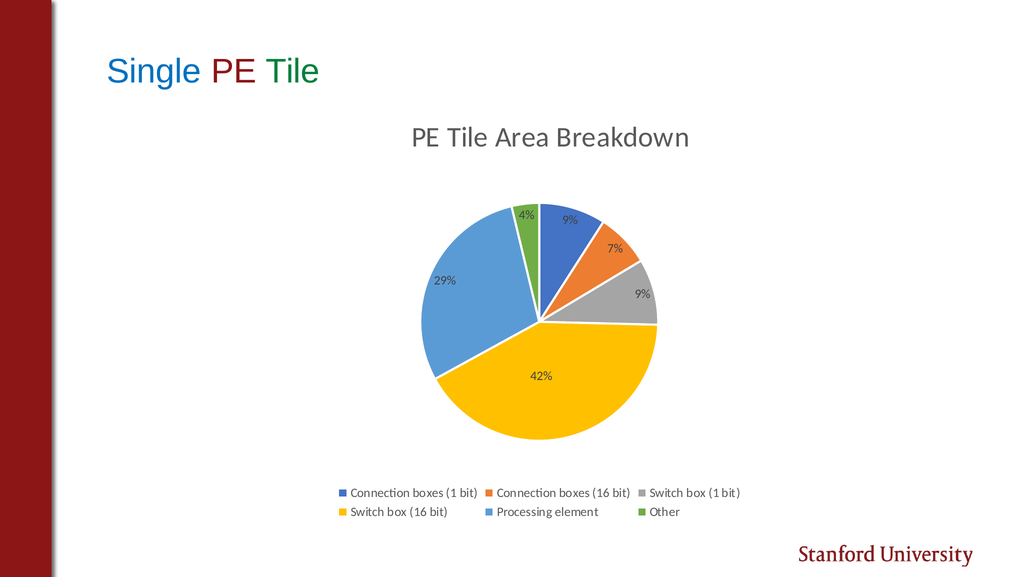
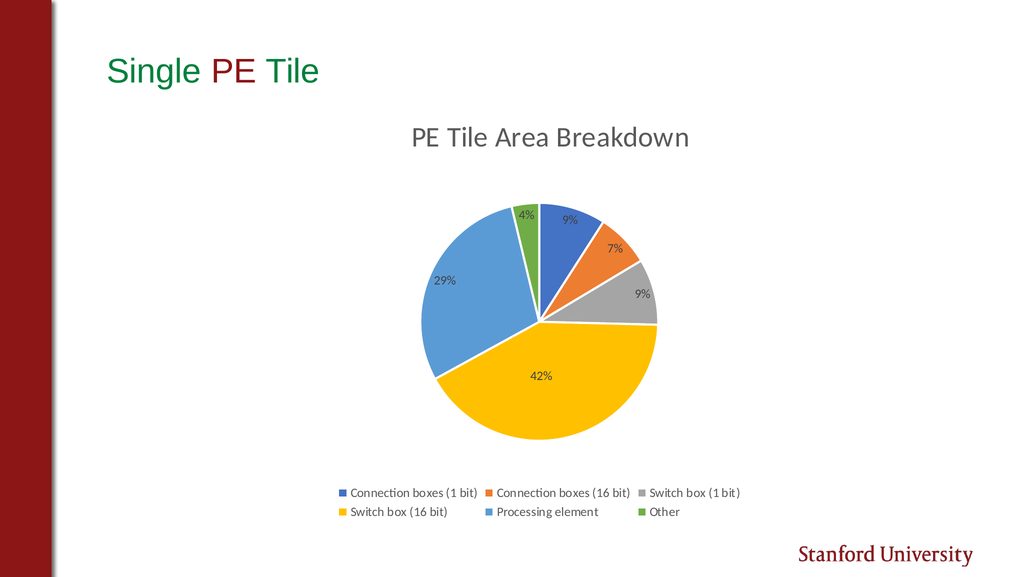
Single colour: blue -> green
